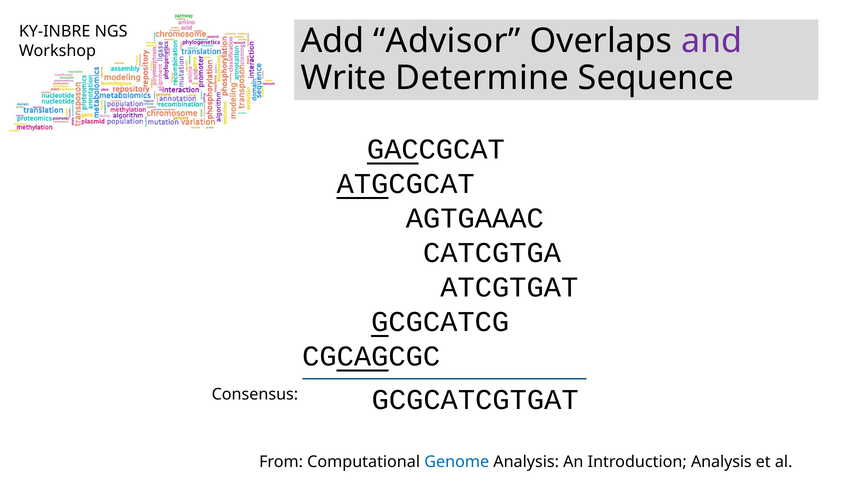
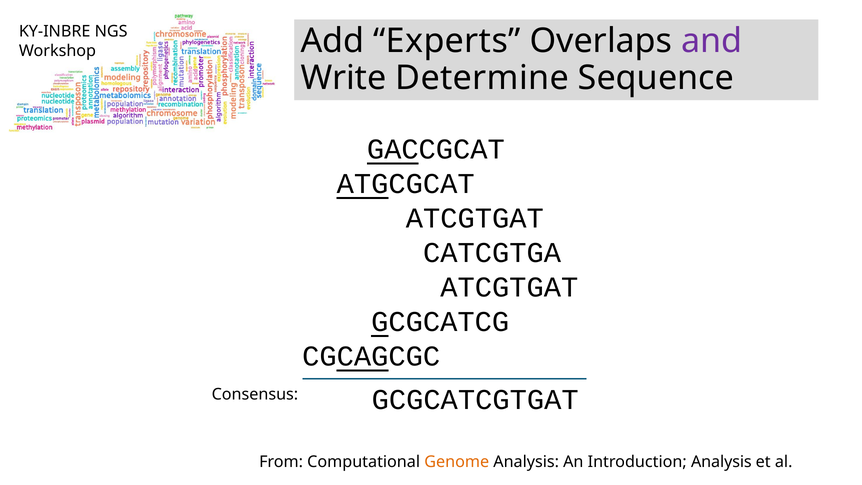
Advisor: Advisor -> Experts
AGTGAAAC at (475, 218): AGTGAAAC -> ATCGTGAT
Genome colour: blue -> orange
